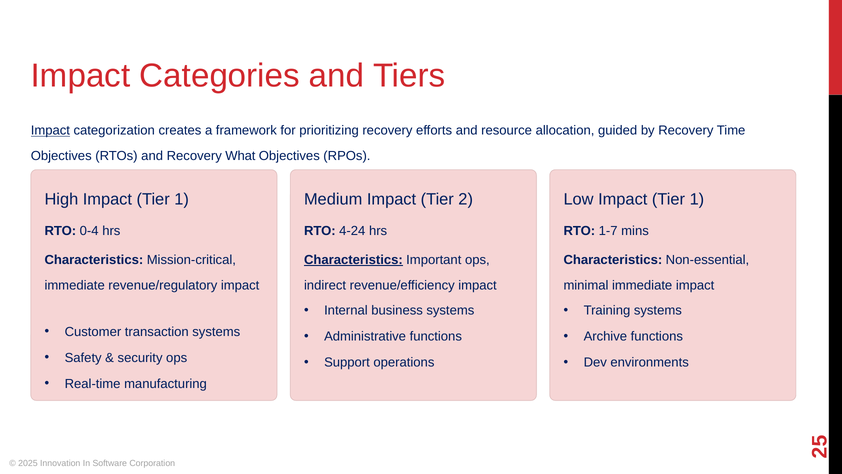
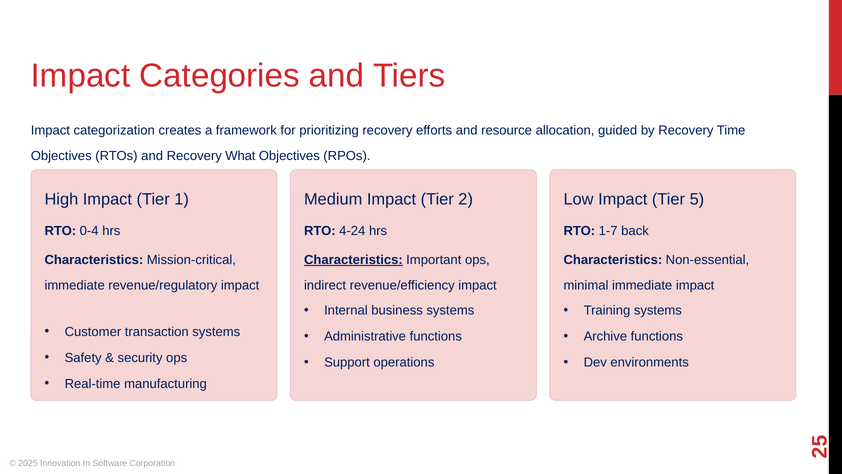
Impact at (50, 130) underline: present -> none
Low Impact Tier 1: 1 -> 5
mins: mins -> back
